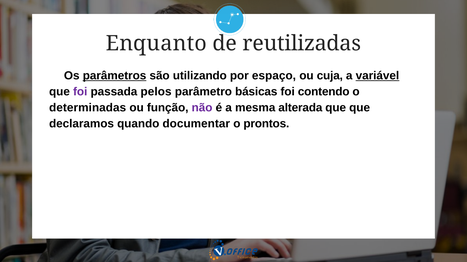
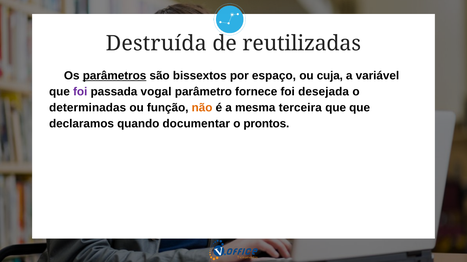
Enquanto: Enquanto -> Destruída
utilizando: utilizando -> bissextos
variável underline: present -> none
pelos: pelos -> vogal
básicas: básicas -> fornece
contendo: contendo -> desejada
não colour: purple -> orange
alterada: alterada -> terceira
